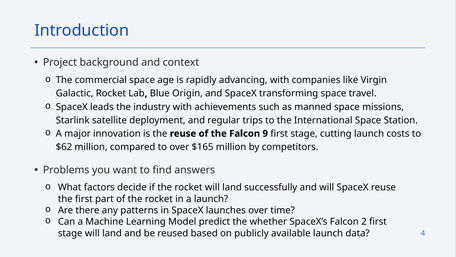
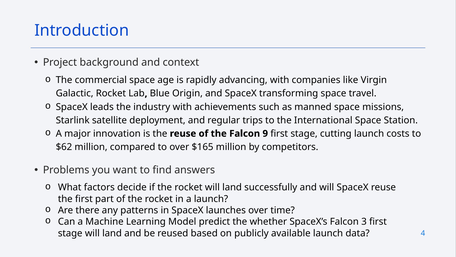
2: 2 -> 3
